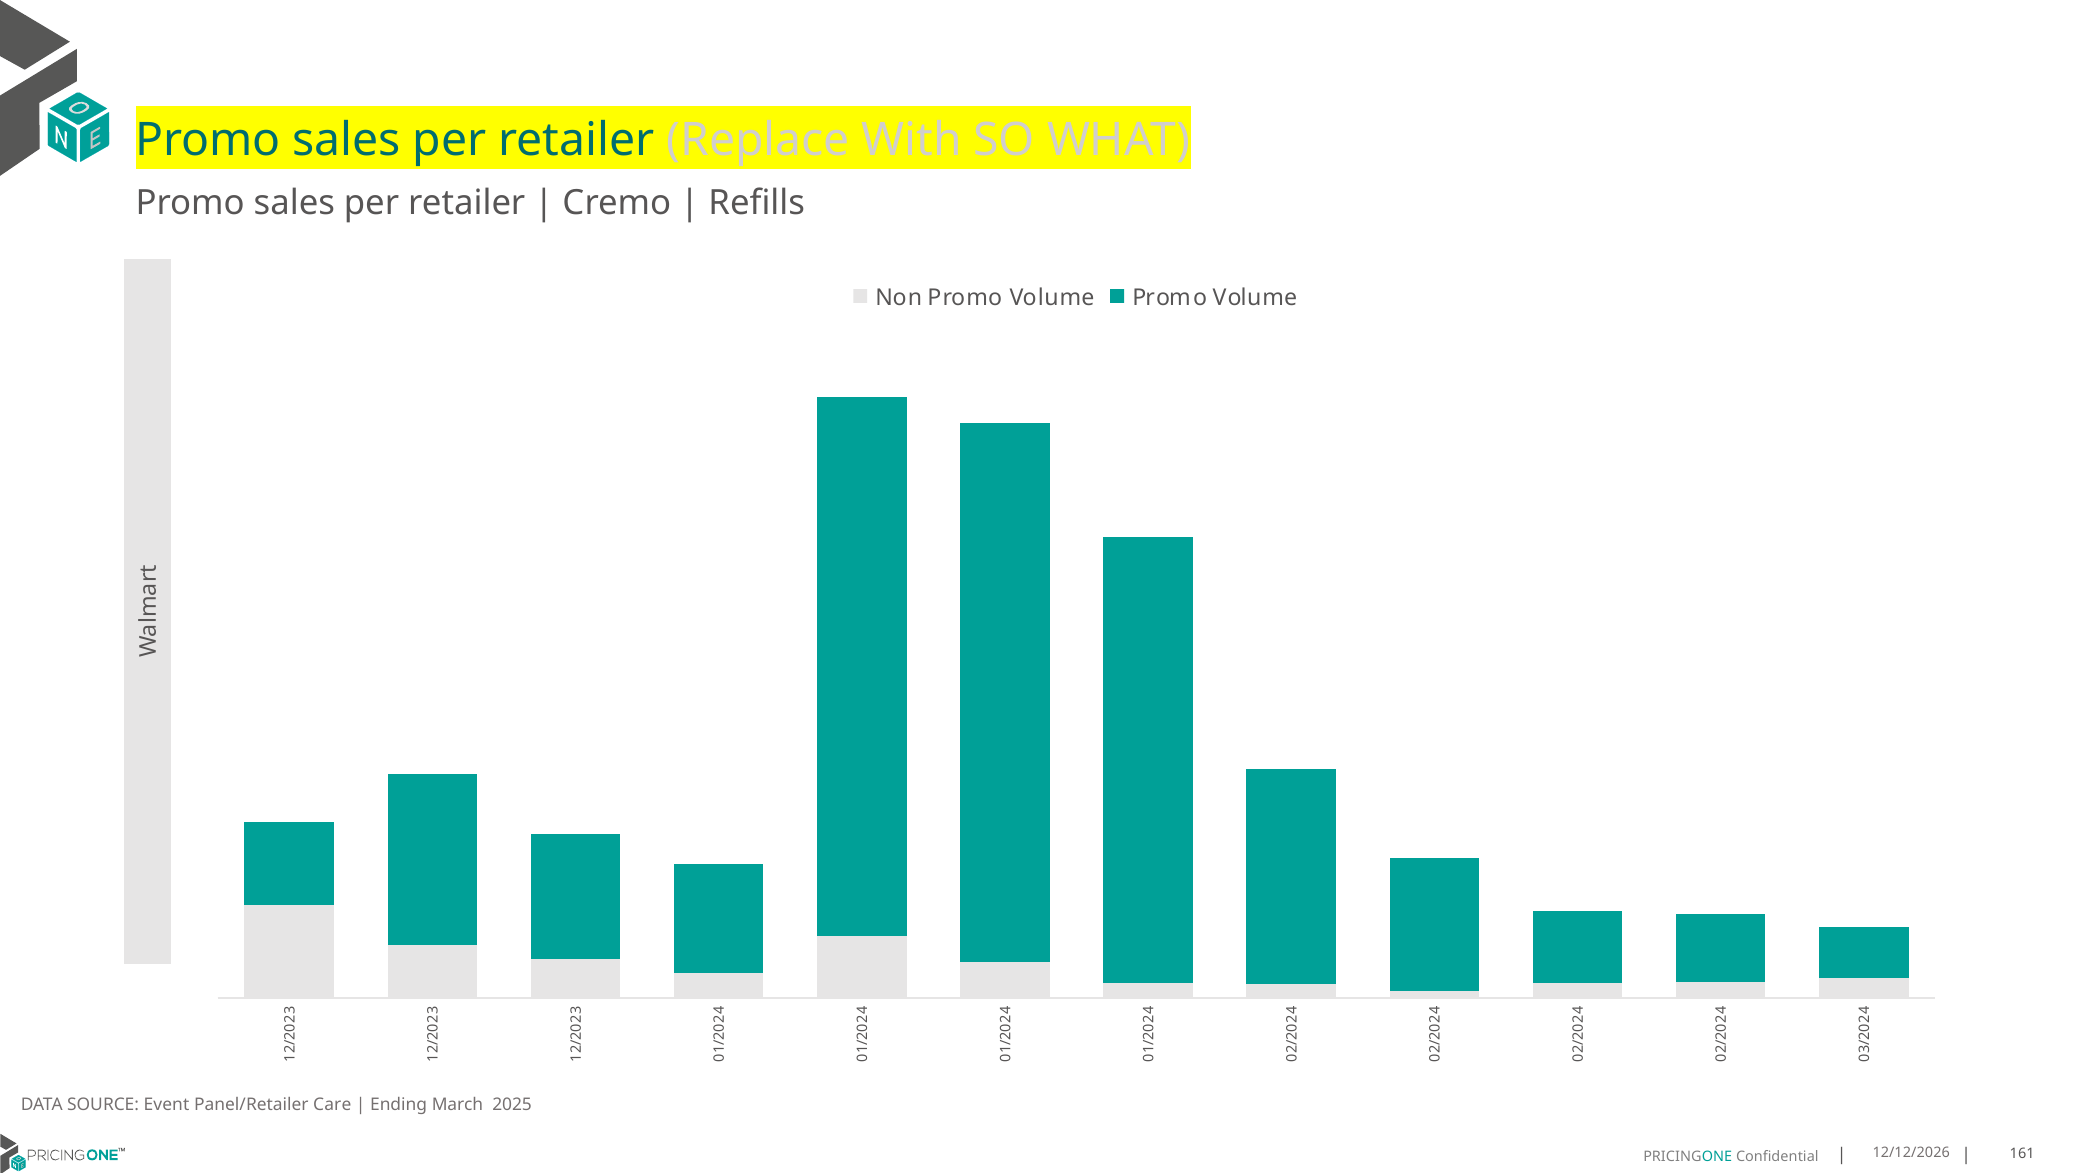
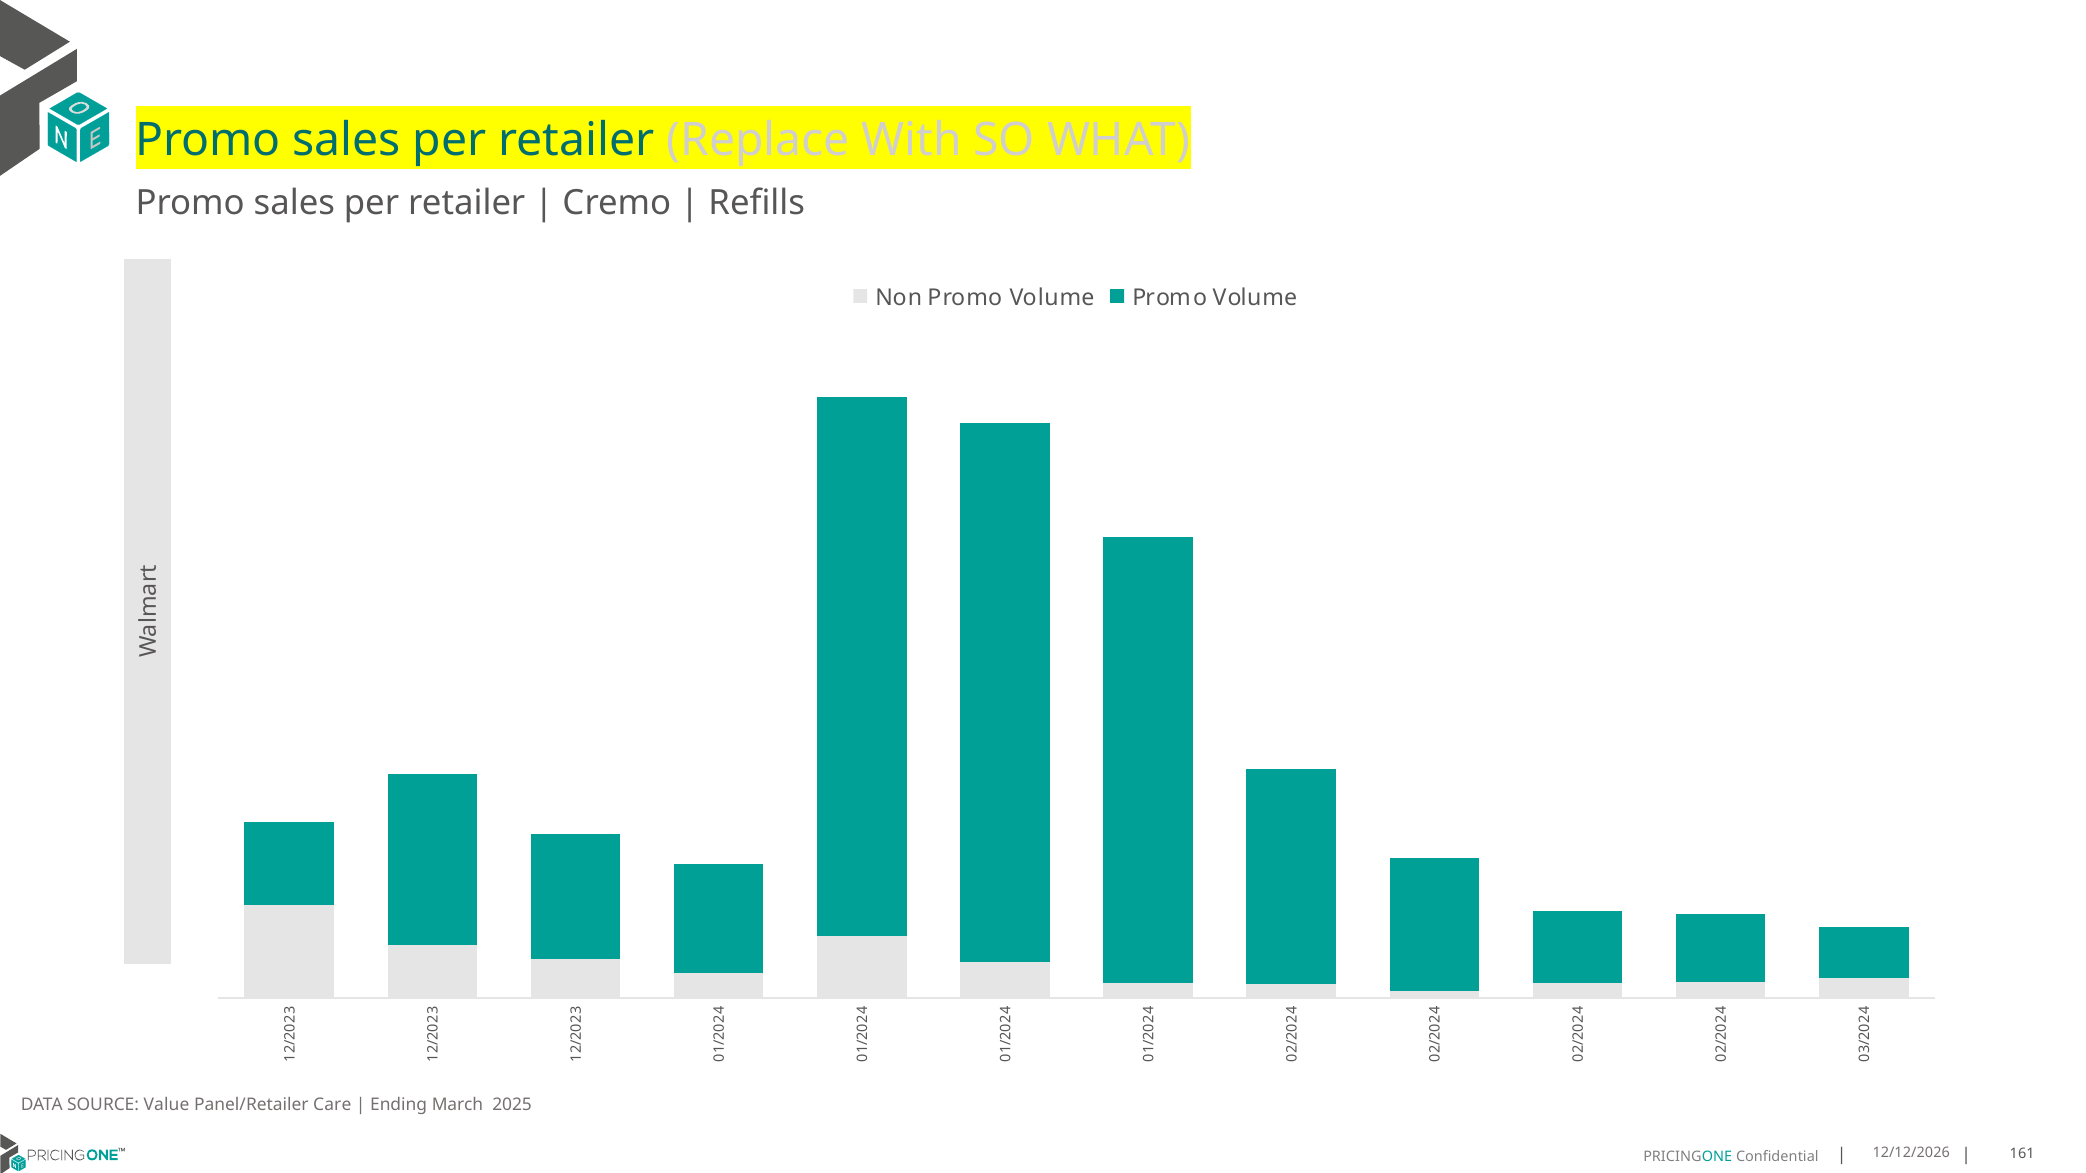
Event: Event -> Value
